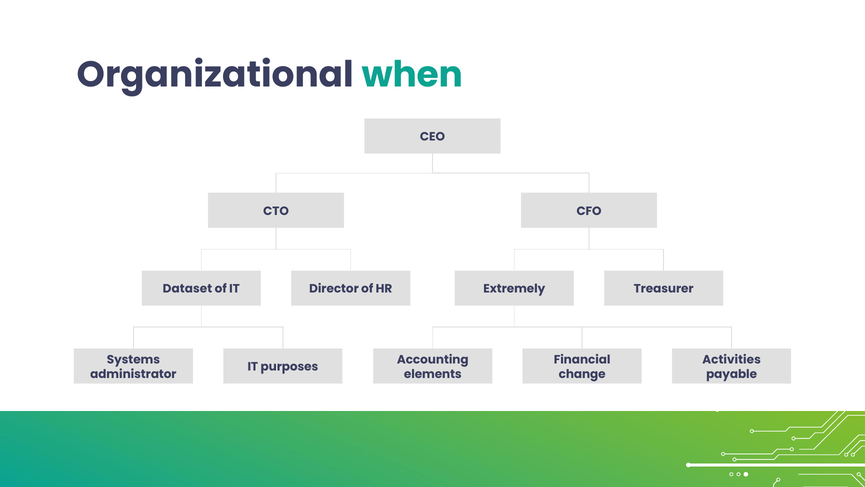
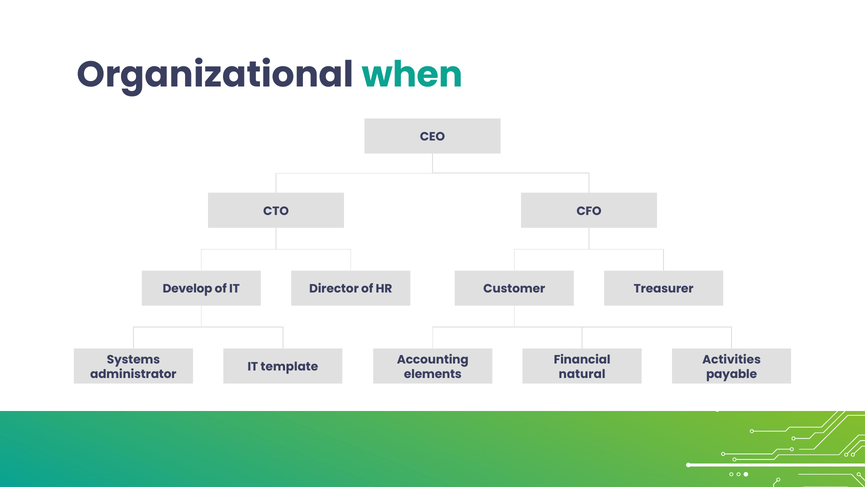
Dataset: Dataset -> Develop
Extremely: Extremely -> Customer
purposes: purposes -> template
change: change -> natural
